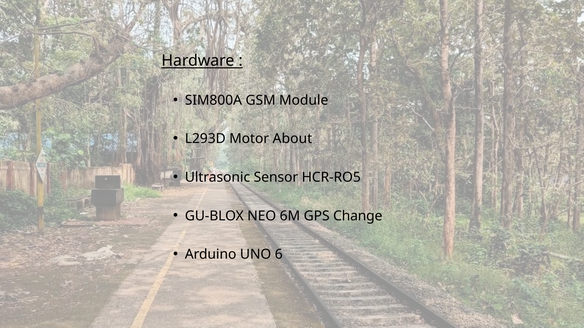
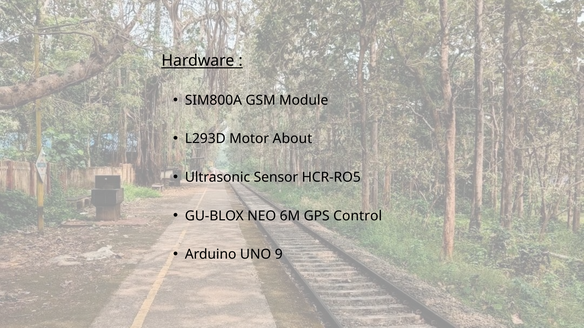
Change: Change -> Control
6: 6 -> 9
